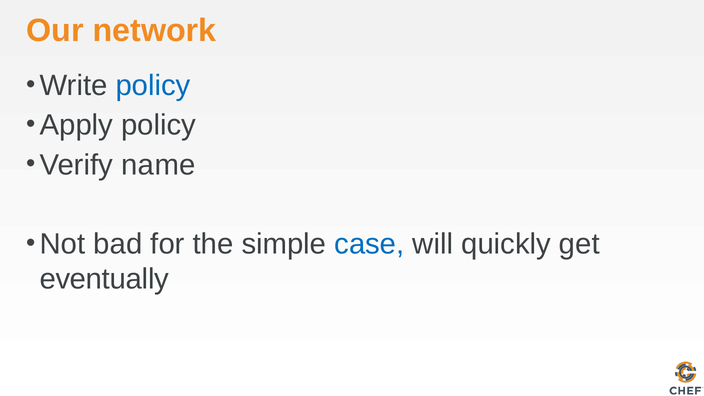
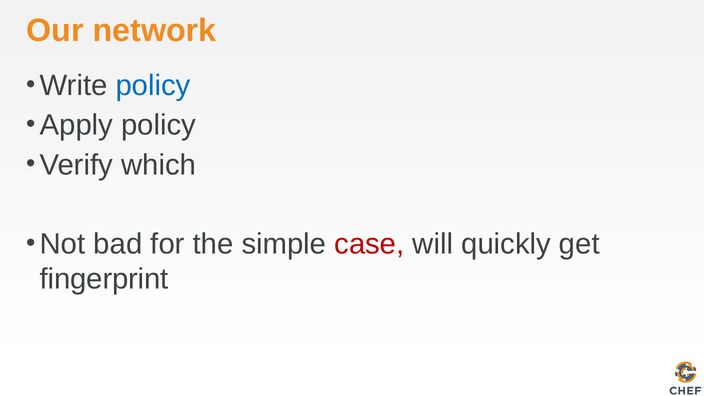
name: name -> which
case colour: blue -> red
eventually: eventually -> fingerprint
